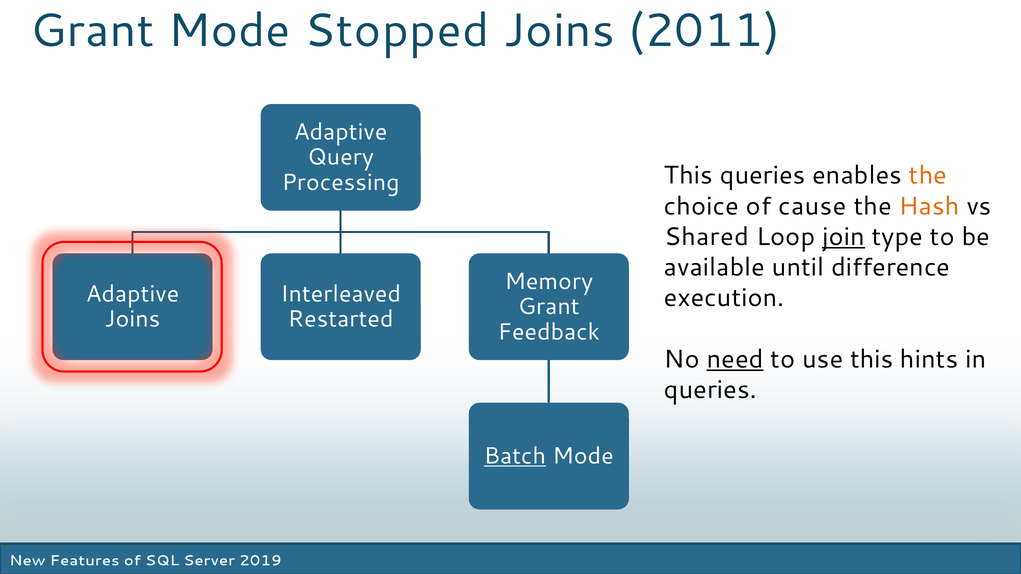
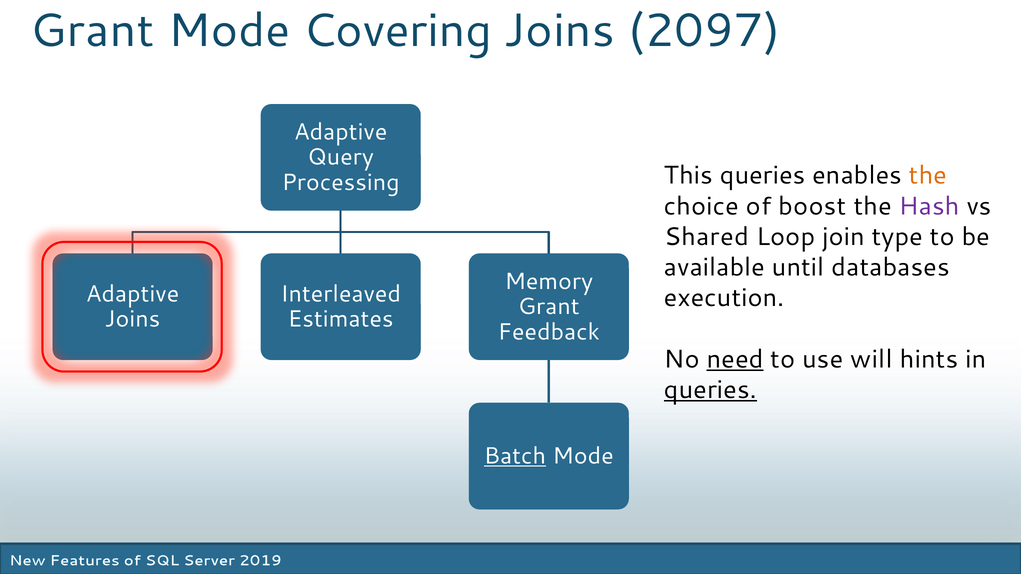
Stopped: Stopped -> Covering
2011: 2011 -> 2097
cause: cause -> boost
Hash colour: orange -> purple
join underline: present -> none
difference: difference -> databases
Restarted: Restarted -> Estimates
use this: this -> will
queries at (710, 390) underline: none -> present
